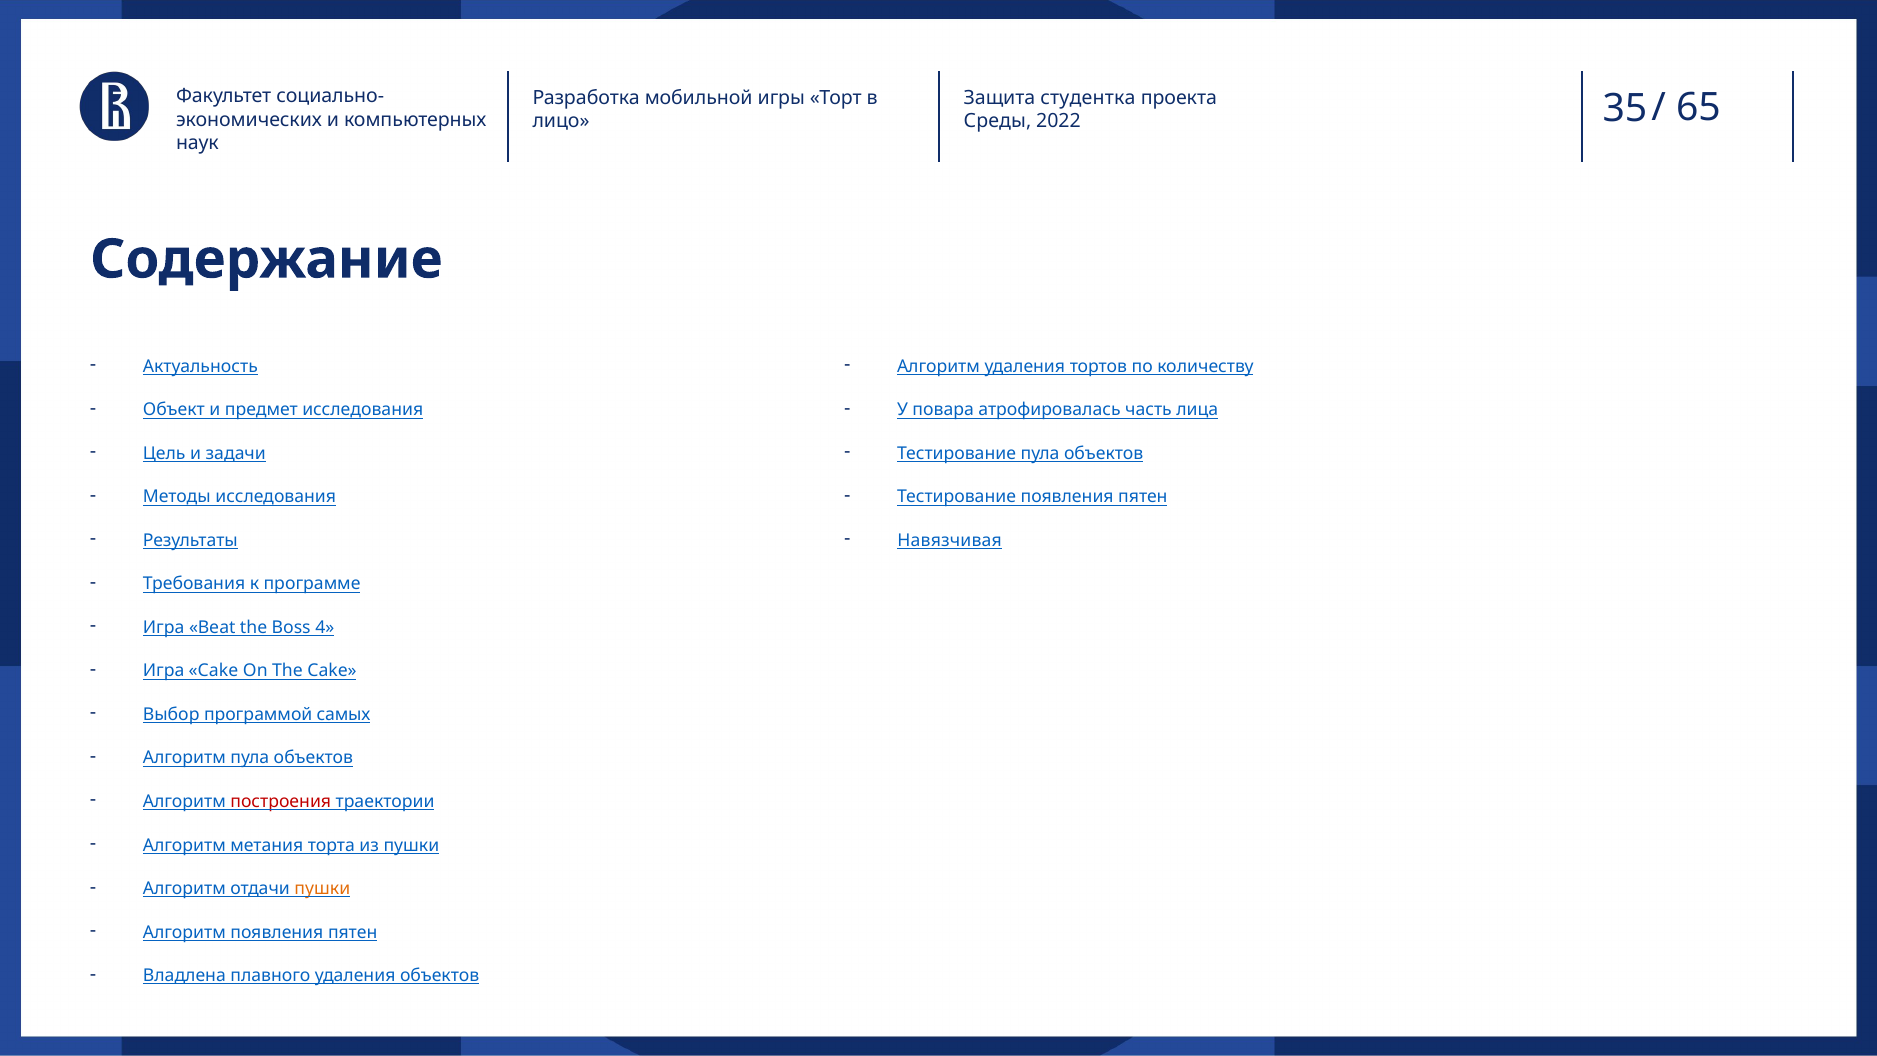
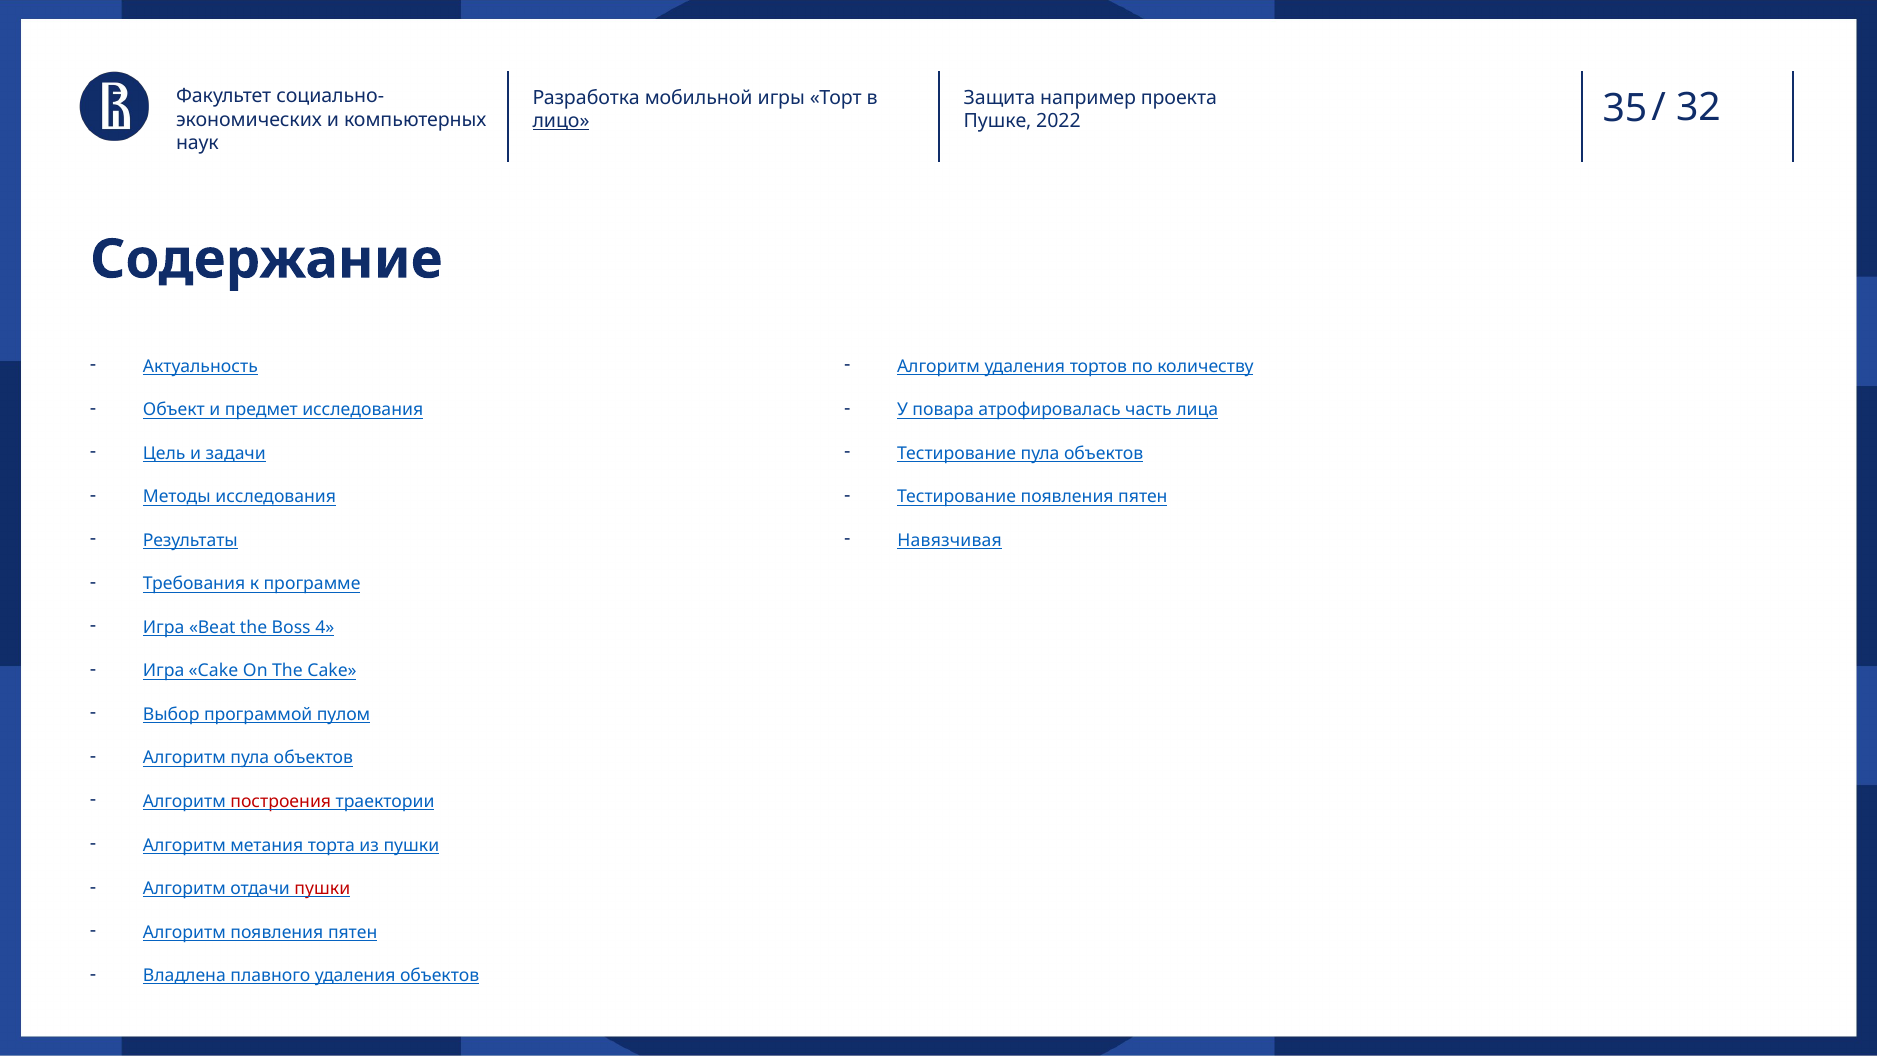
студентка: студентка -> например
лицо underline: none -> present
Среды: Среды -> Пушке
65: 65 -> 32
самых: самых -> пулом
пушки at (322, 889) colour: orange -> red
